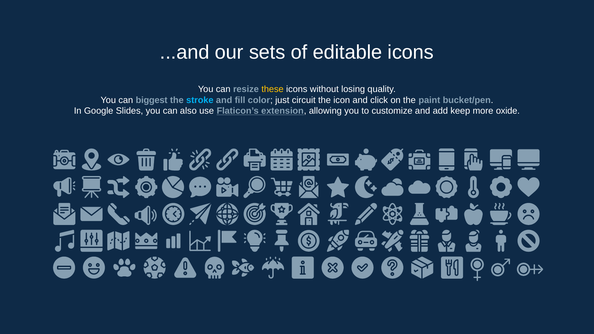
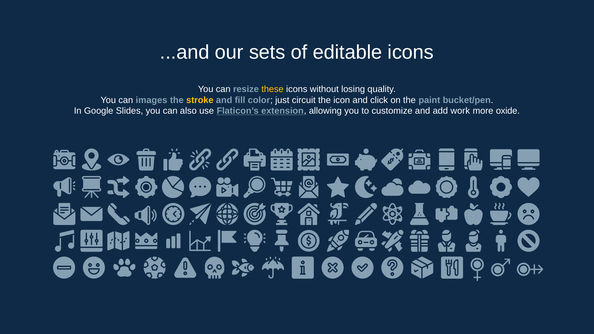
biggest: biggest -> images
stroke colour: light blue -> yellow
keep: keep -> work
